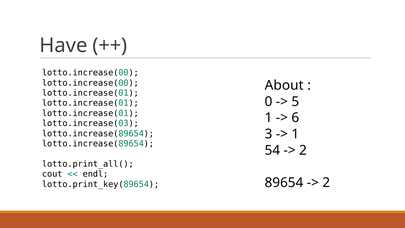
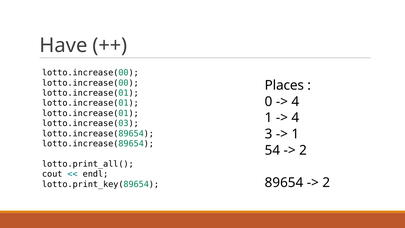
About: About -> Places
5 at (295, 102): 5 -> 4
6 at (295, 118): 6 -> 4
